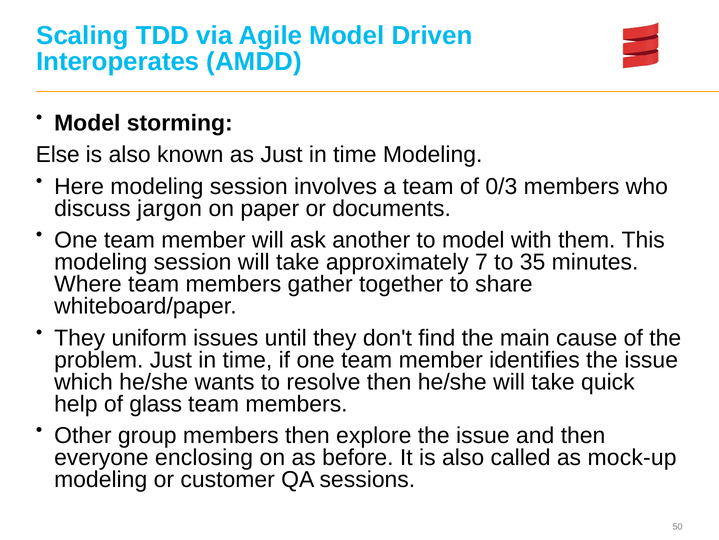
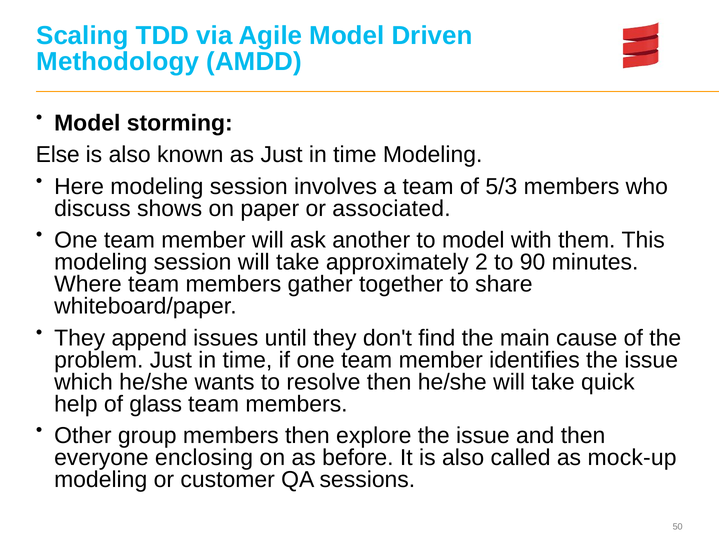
Interoperates: Interoperates -> Methodology
0/3: 0/3 -> 5/3
jargon: jargon -> shows
documents: documents -> associated
7: 7 -> 2
35: 35 -> 90
uniform: uniform -> append
